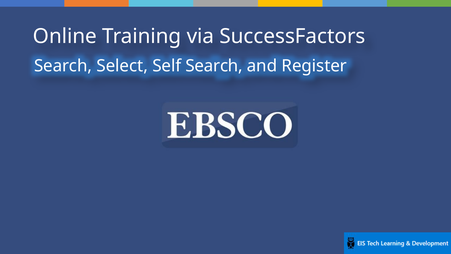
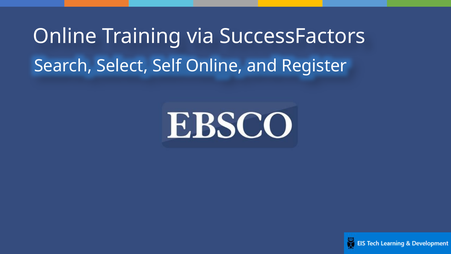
Self Search: Search -> Online
